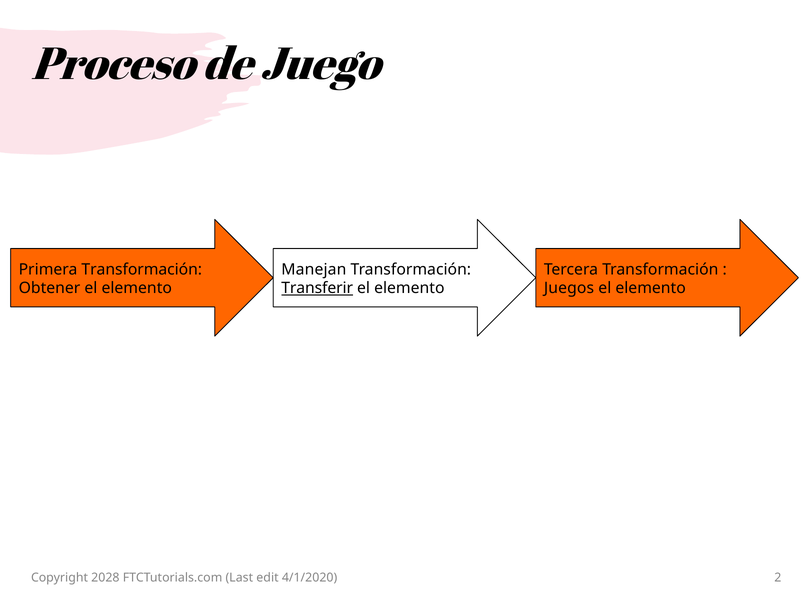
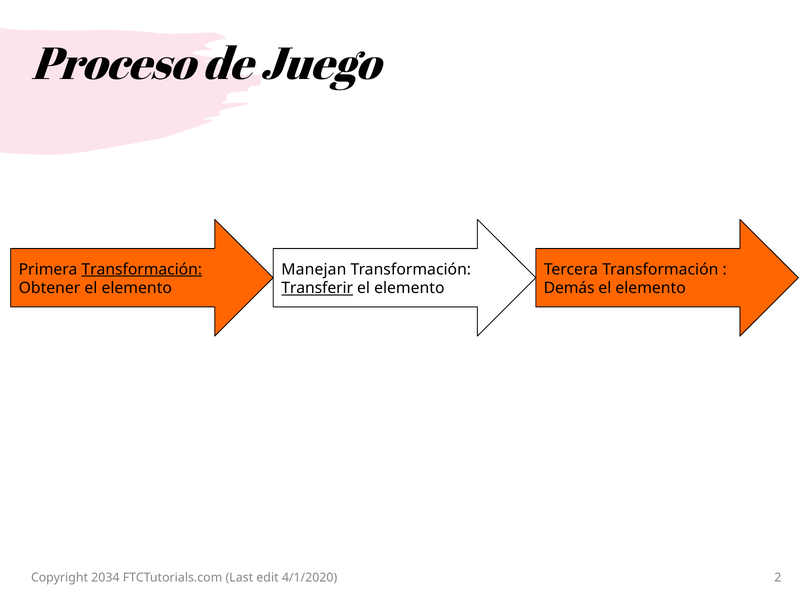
Transformación at (142, 270) underline: none -> present
Juegos: Juegos -> Demás
2028: 2028 -> 2034
